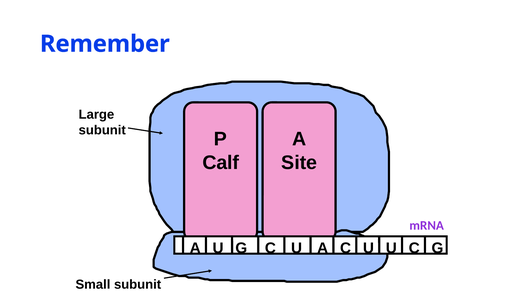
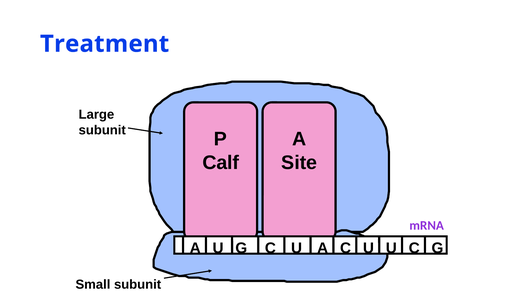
Remember: Remember -> Treatment
